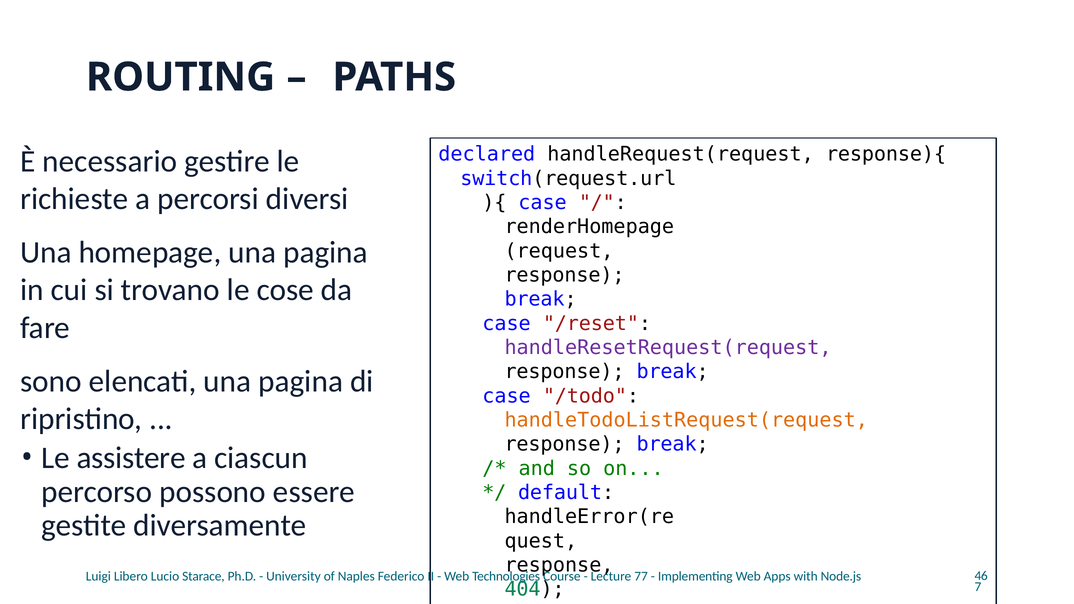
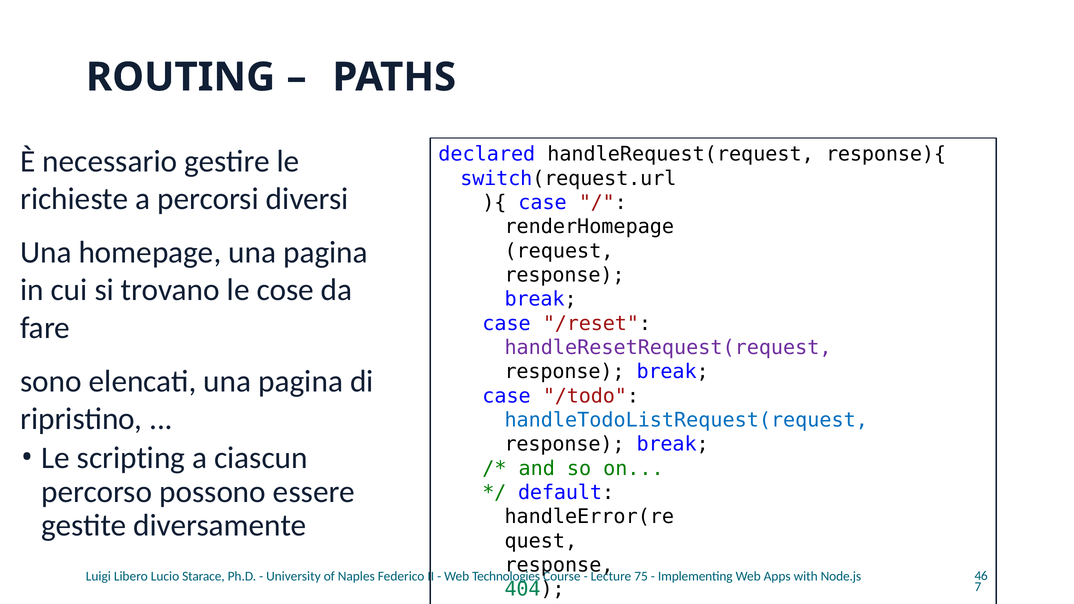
handleTodoListRequest(request colour: orange -> blue
assistere: assistere -> scripting
77: 77 -> 75
